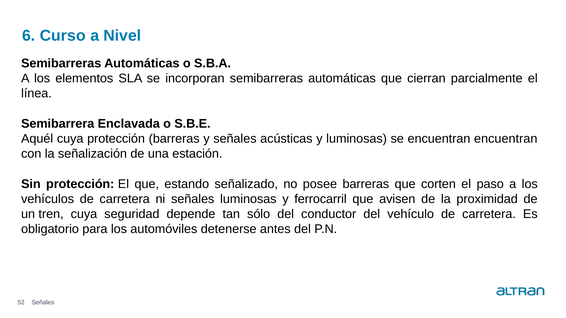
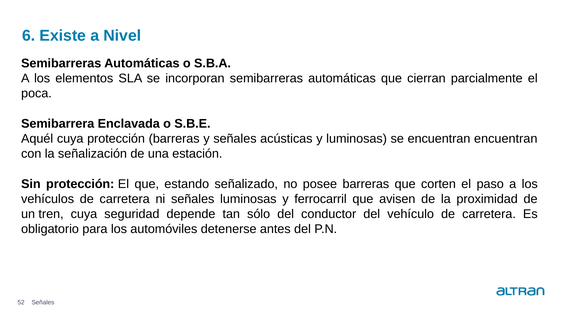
Curso: Curso -> Existe
línea: línea -> poca
